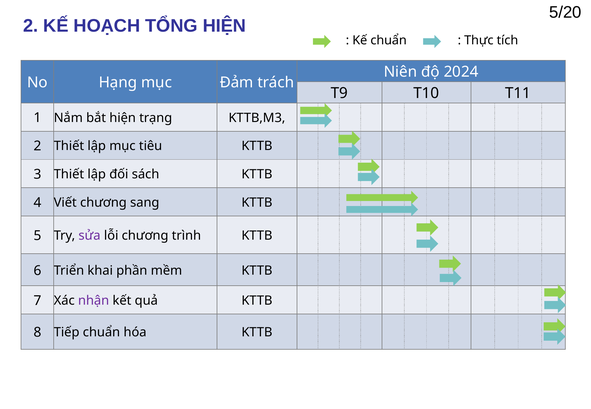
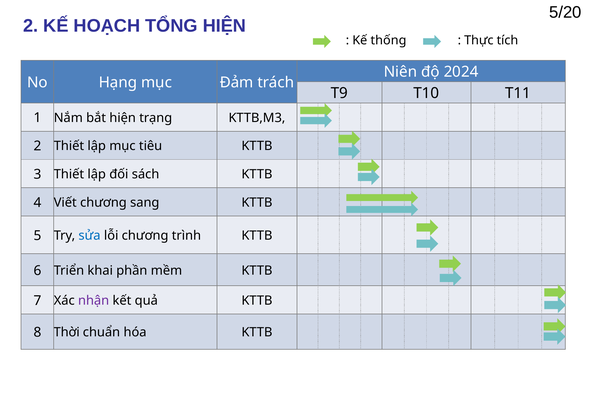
Kế chuẩn: chuẩn -> thống
sửa colour: purple -> blue
Tiếp: Tiếp -> Thời
